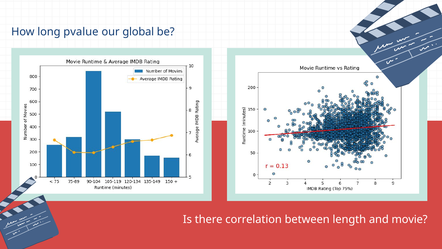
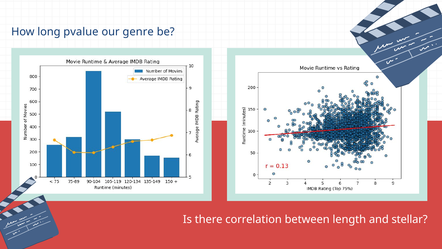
global: global -> genre
movie: movie -> stellar
